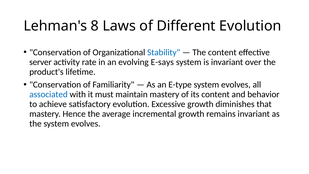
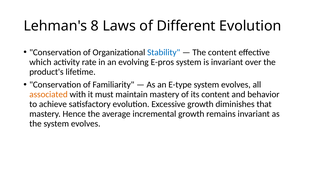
server: server -> which
E-says: E-says -> E-pros
associated colour: blue -> orange
